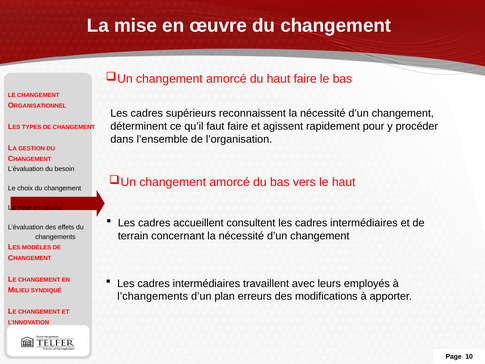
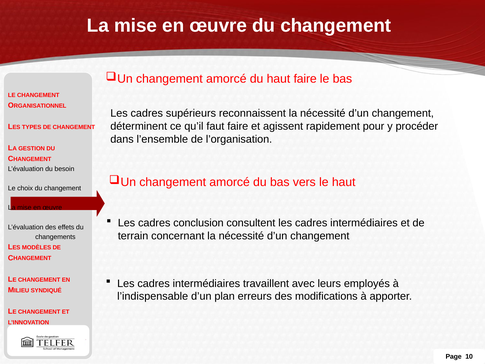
accueillent: accueillent -> conclusion
l’changements: l’changements -> l’indispensable
